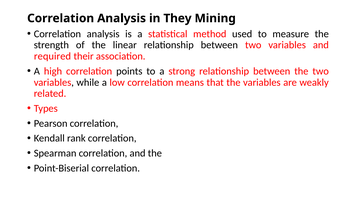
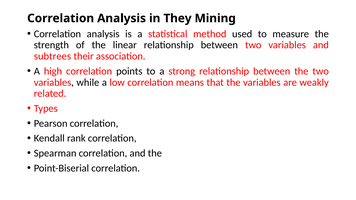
required: required -> subtrees
